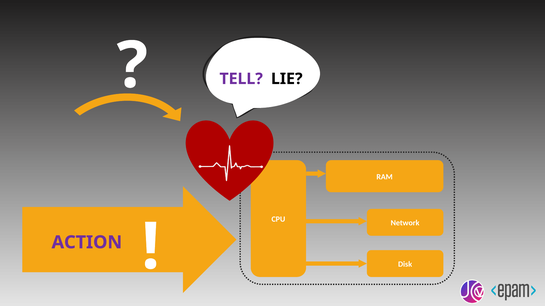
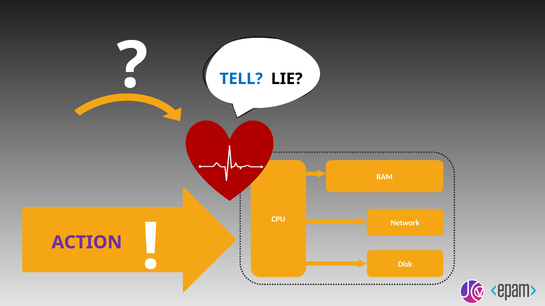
TELL colour: purple -> blue
